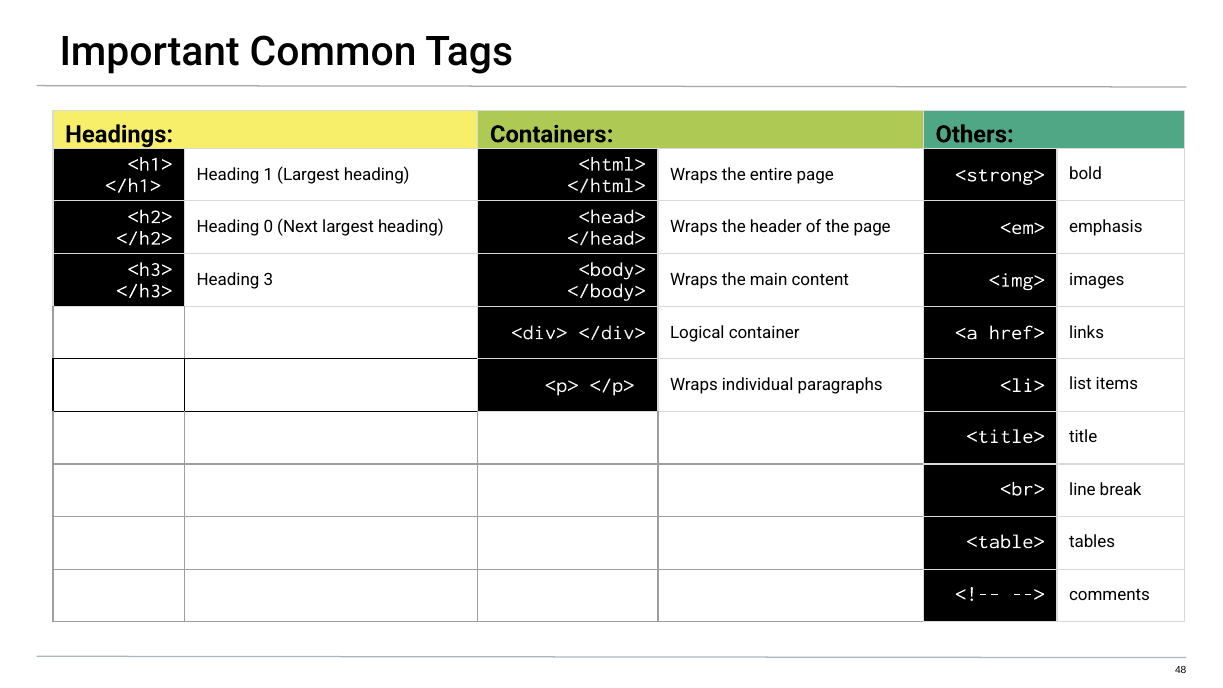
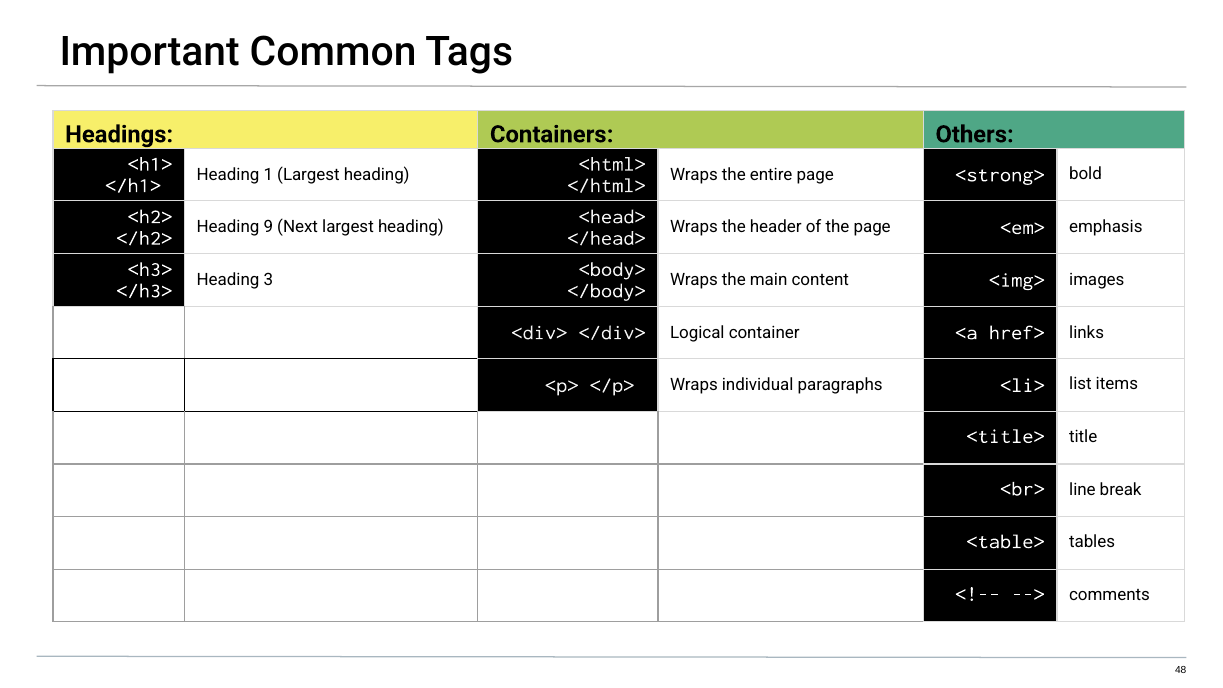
0: 0 -> 9
